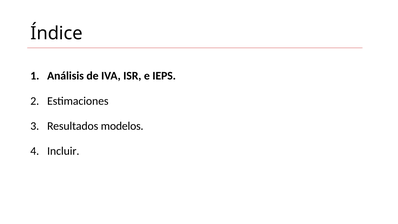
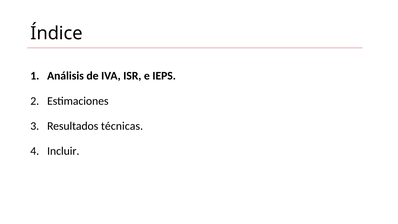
modelos: modelos -> técnicas
